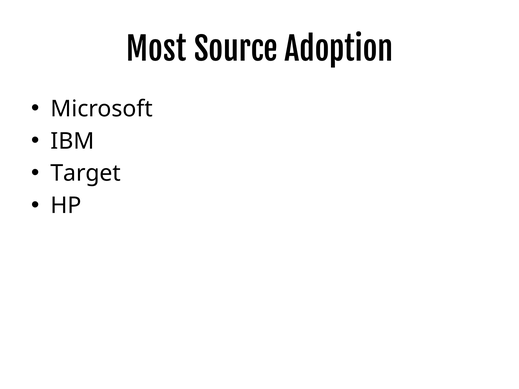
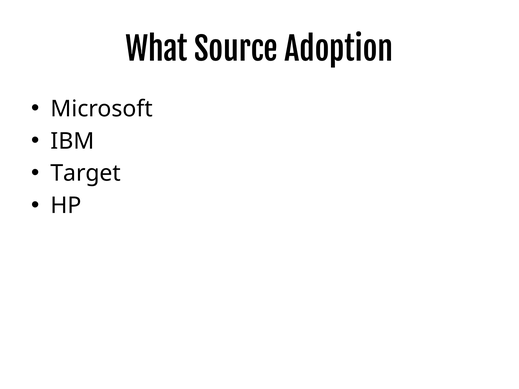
Most: Most -> What
